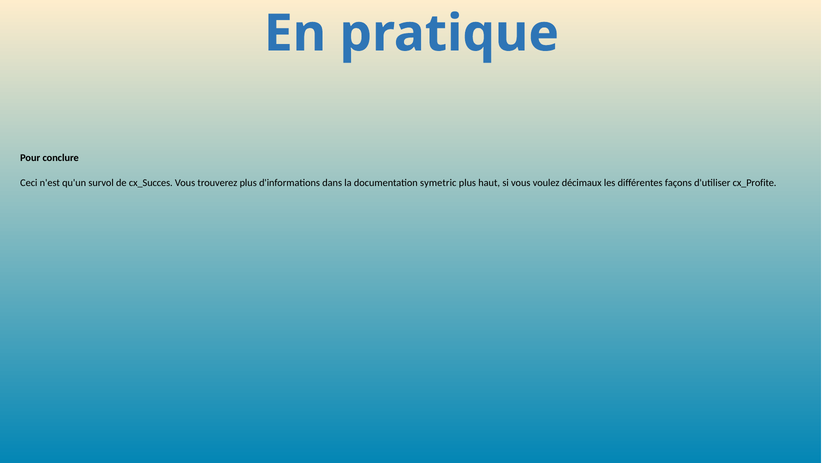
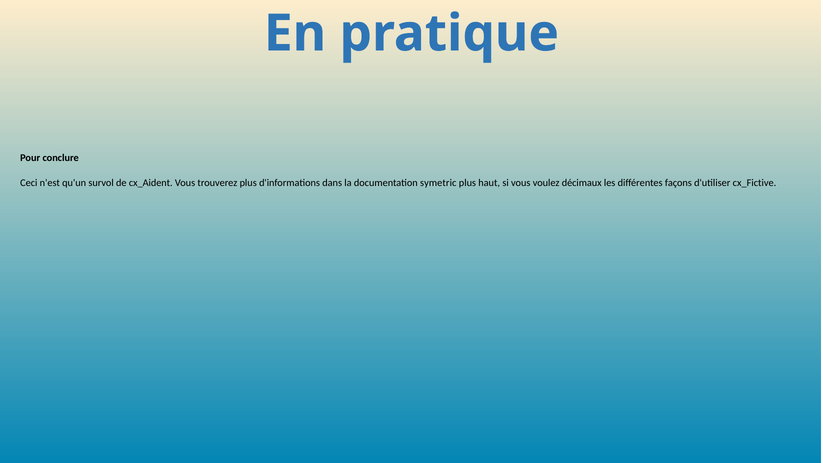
cx_Succes: cx_Succes -> cx_Aident
cx_Profite: cx_Profite -> cx_Fictive
